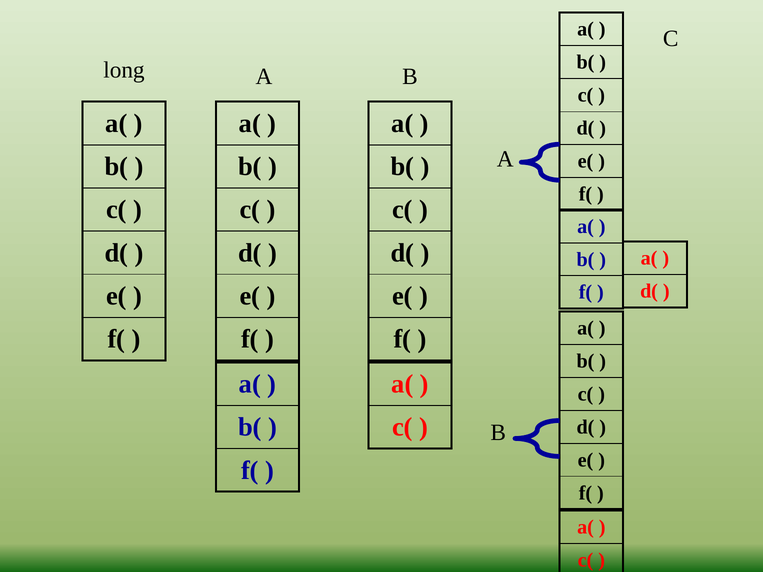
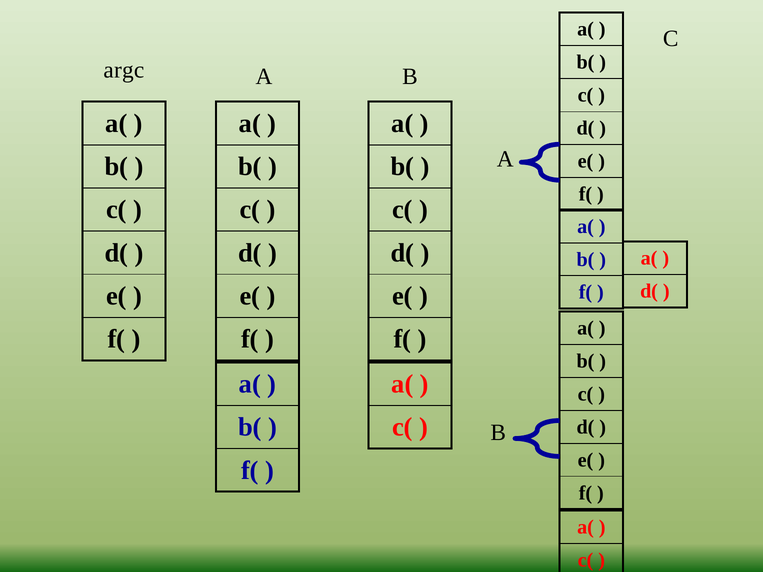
long: long -> argc
